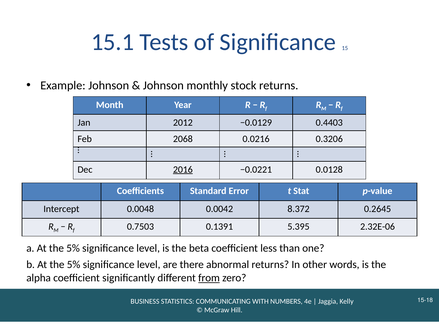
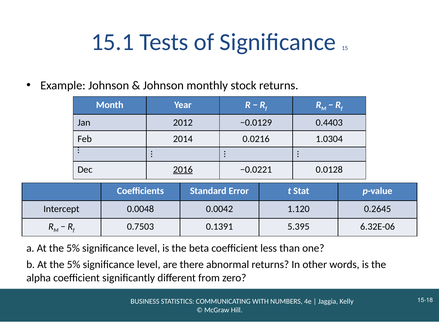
2068: 2068 -> 2014
0.3206: 0.3206 -> 1.0304
8.372: 8.372 -> 1.120
2.32E-06: 2.32E-06 -> 6.32E-06
from underline: present -> none
